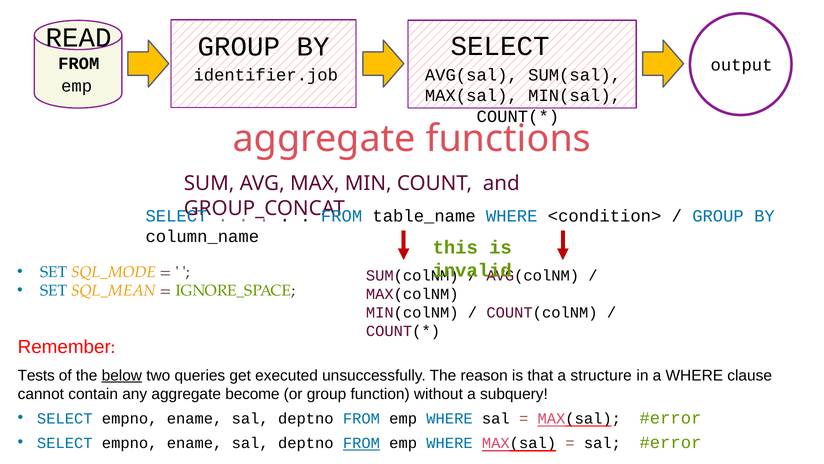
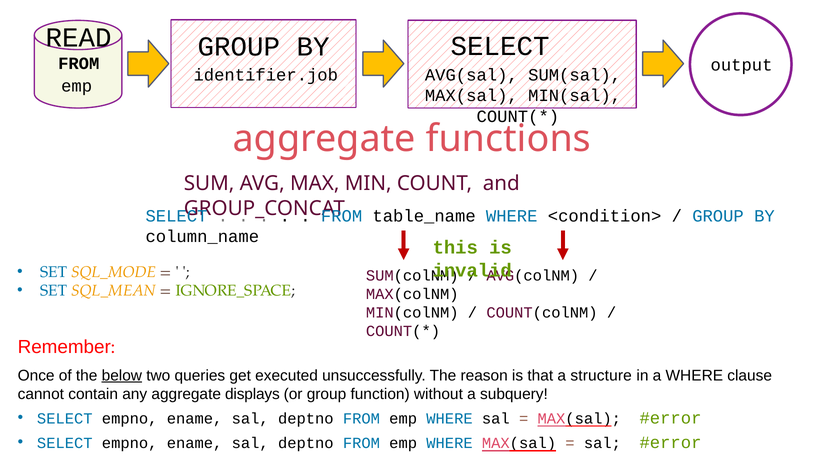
Tests: Tests -> Once
become: become -> displays
FROM at (361, 443) underline: present -> none
